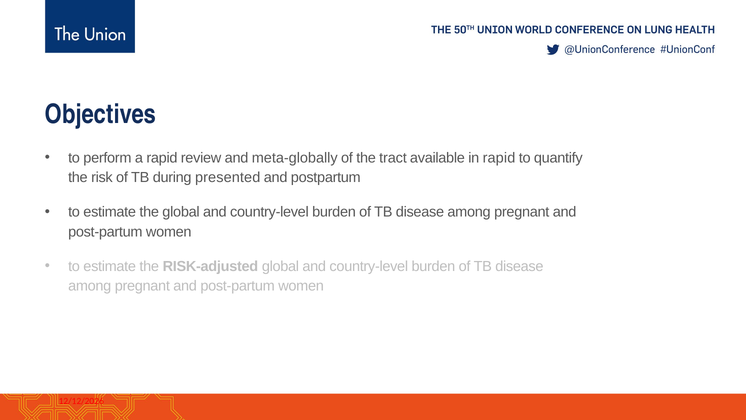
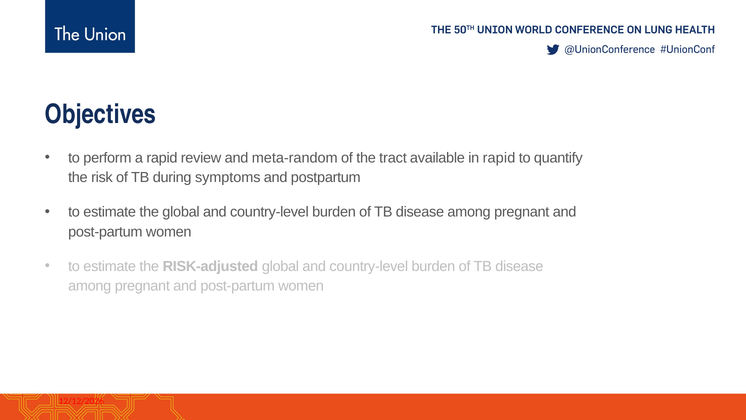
meta-globally: meta-globally -> meta-random
presented: presented -> symptoms
